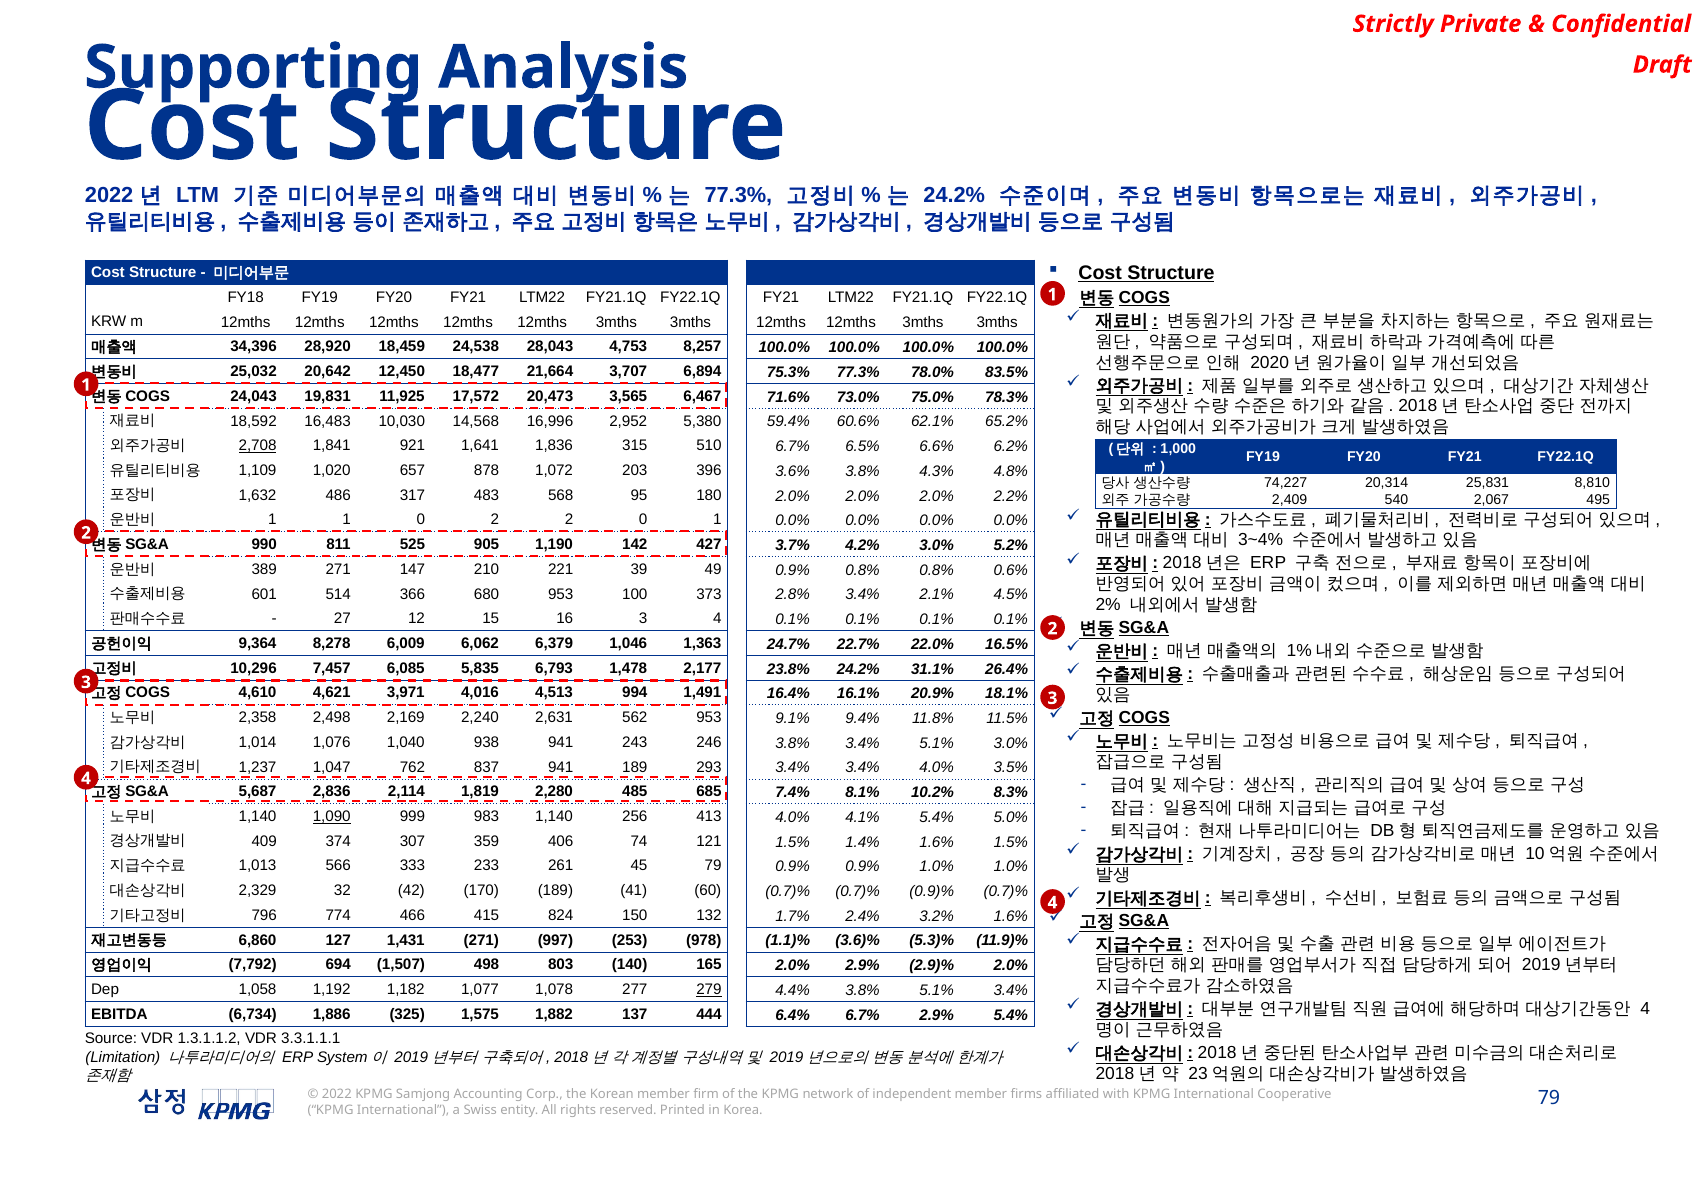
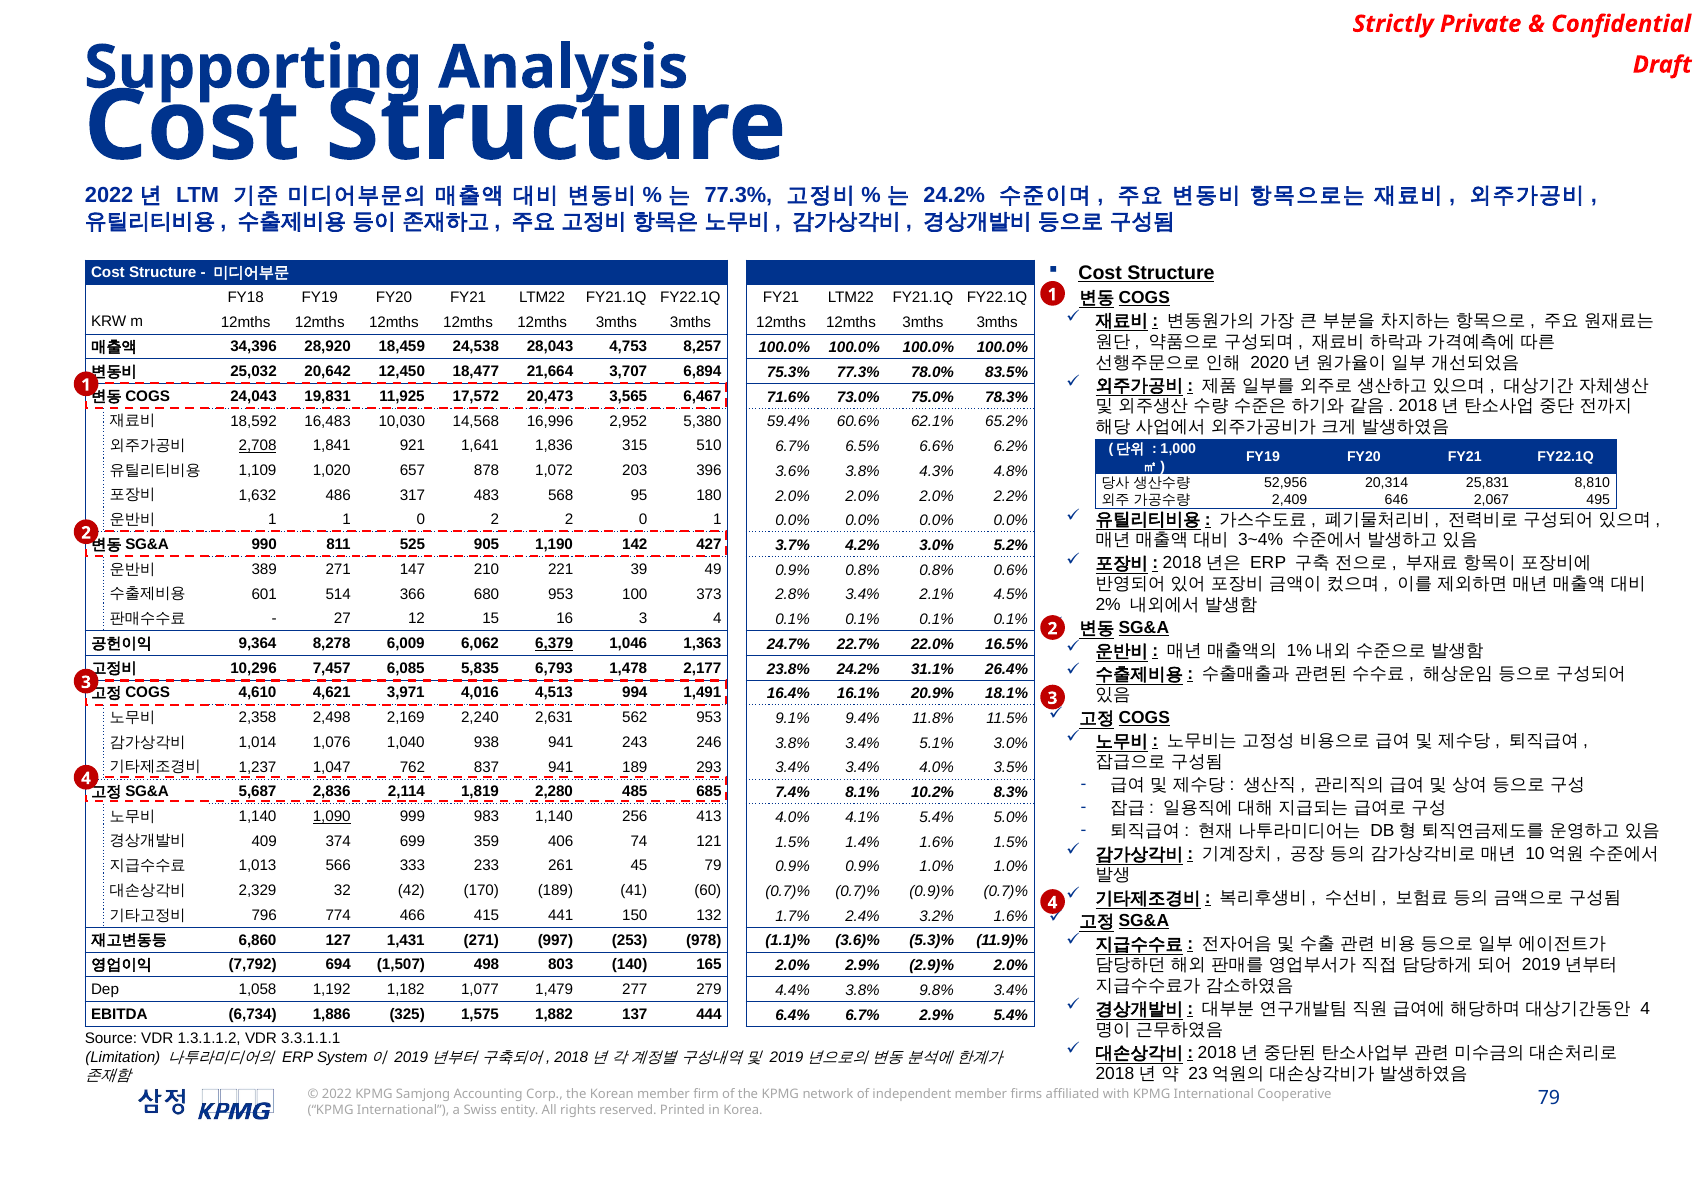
74,227: 74,227 -> 52,956
540: 540 -> 646
6,379 underline: none -> present
307: 307 -> 699
824: 824 -> 441
1,078: 1,078 -> 1,479
279 underline: present -> none
3.8% 5.1%: 5.1% -> 9.8%
